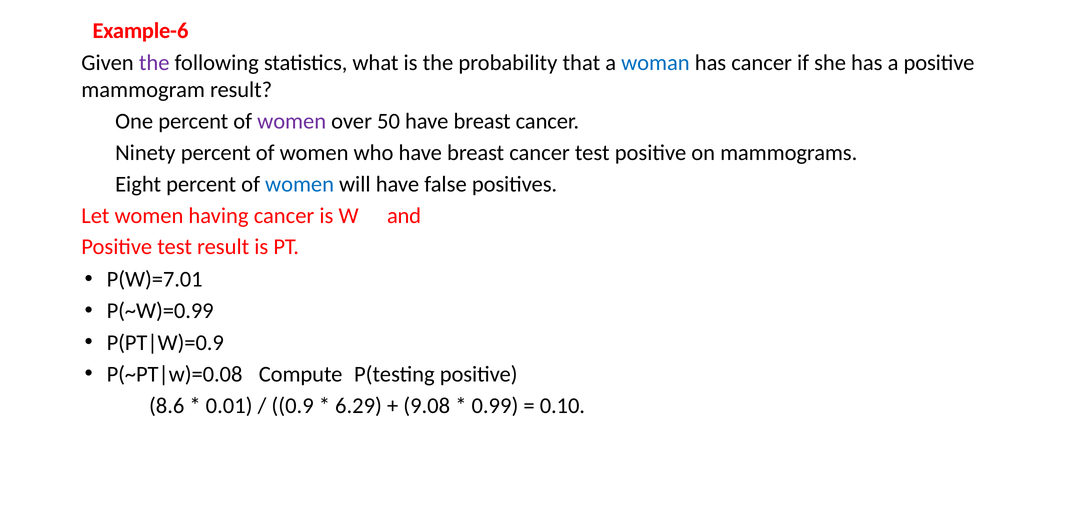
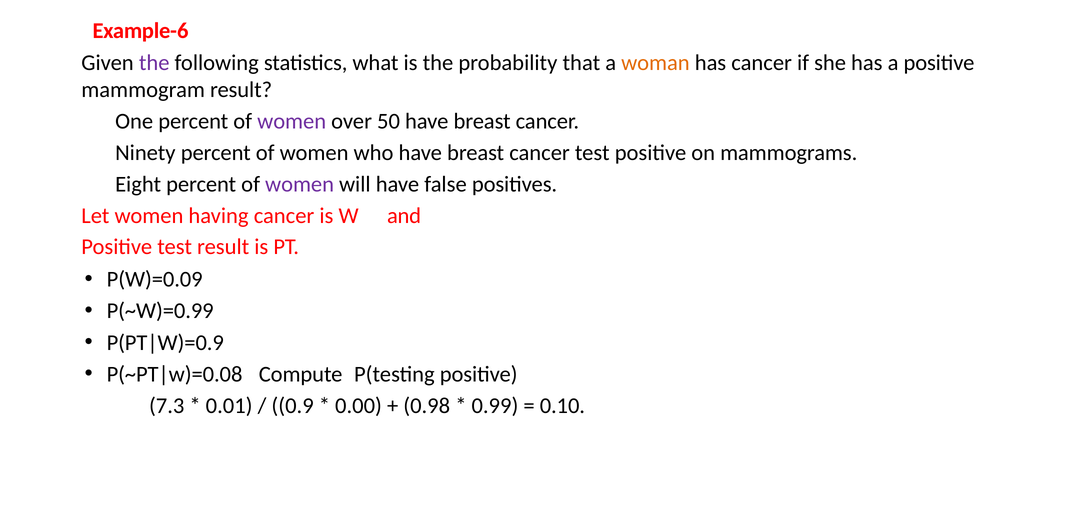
woman colour: blue -> orange
women at (300, 184) colour: blue -> purple
P(W)=7.01: P(W)=7.01 -> P(W)=0.09
8.6: 8.6 -> 7.3
6.29: 6.29 -> 0.00
9.08: 9.08 -> 0.98
